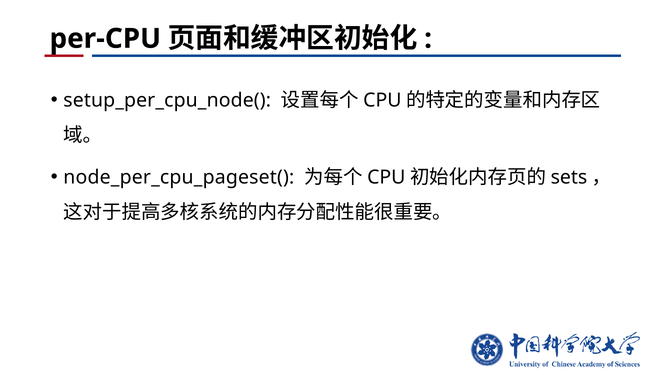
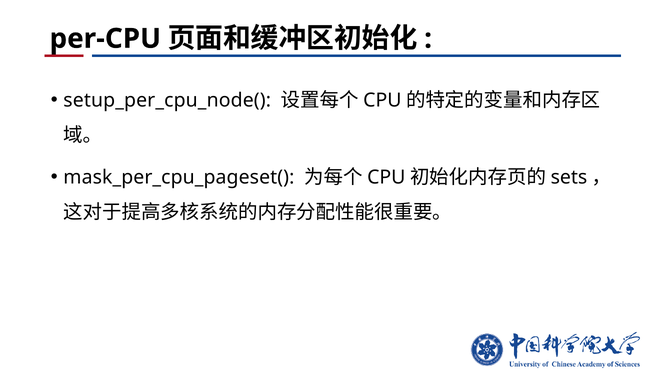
node_per_cpu_pageset(: node_per_cpu_pageset( -> mask_per_cpu_pageset(
